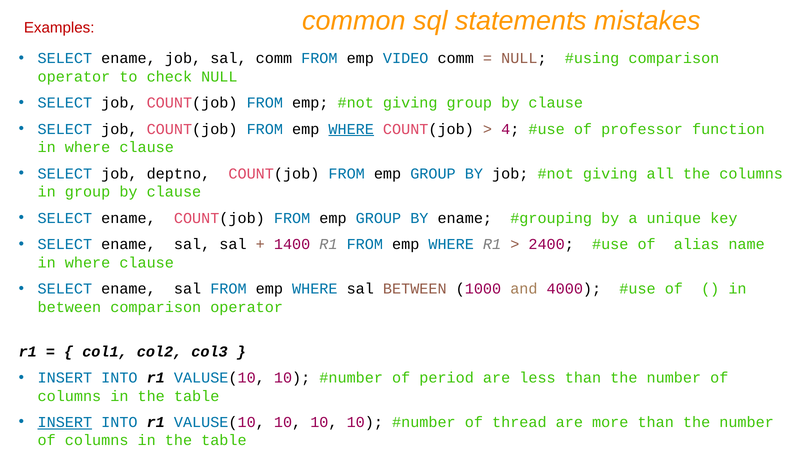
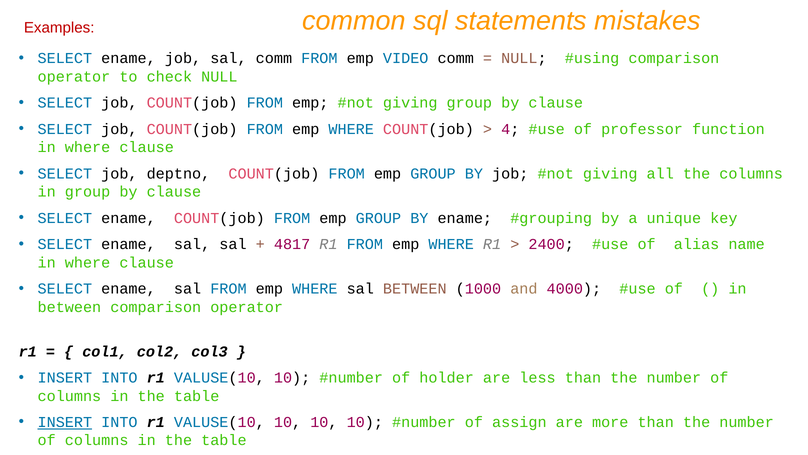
WHERE at (351, 129) underline: present -> none
1400: 1400 -> 4817
period: period -> holder
thread: thread -> assign
